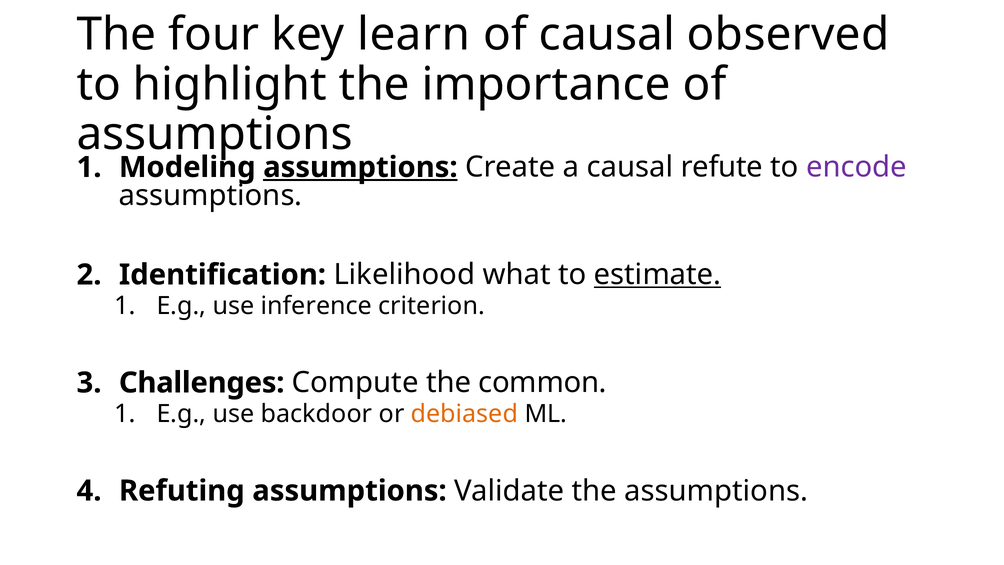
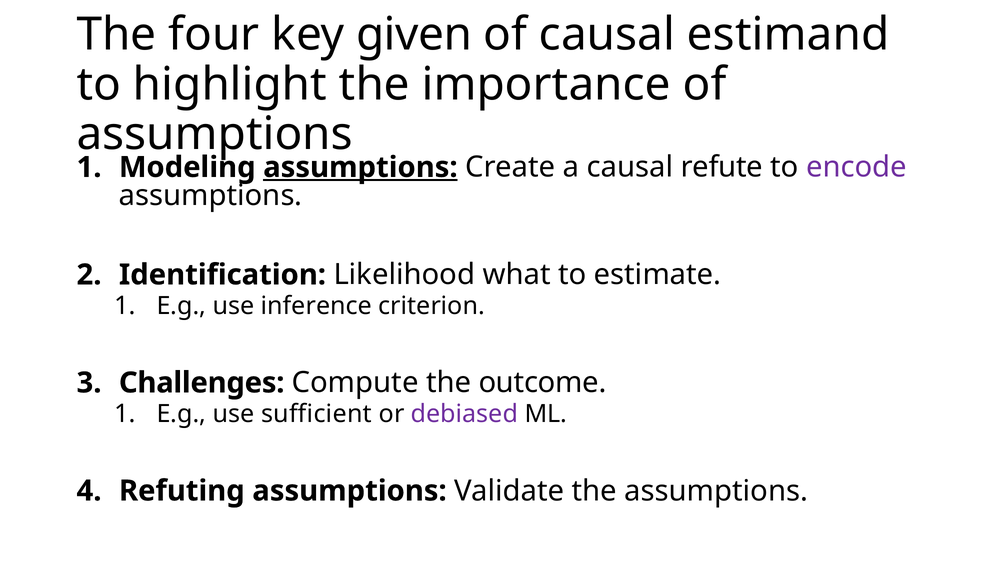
learn: learn -> given
observed: observed -> estimand
estimate underline: present -> none
common: common -> outcome
backdoor: backdoor -> sufficient
debiased colour: orange -> purple
